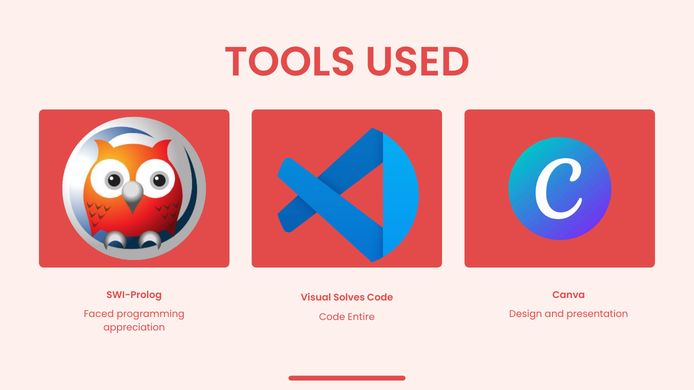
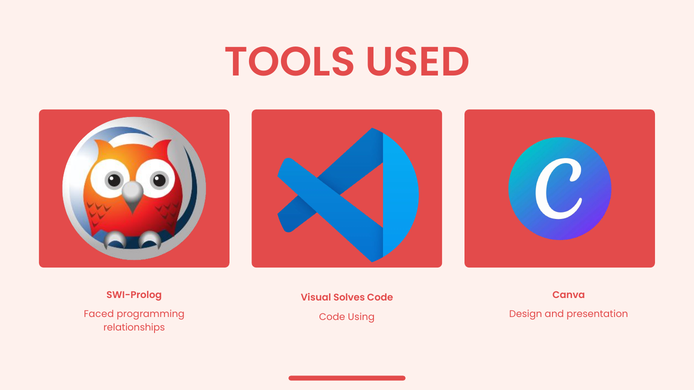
Entire: Entire -> Using
appreciation: appreciation -> relationships
